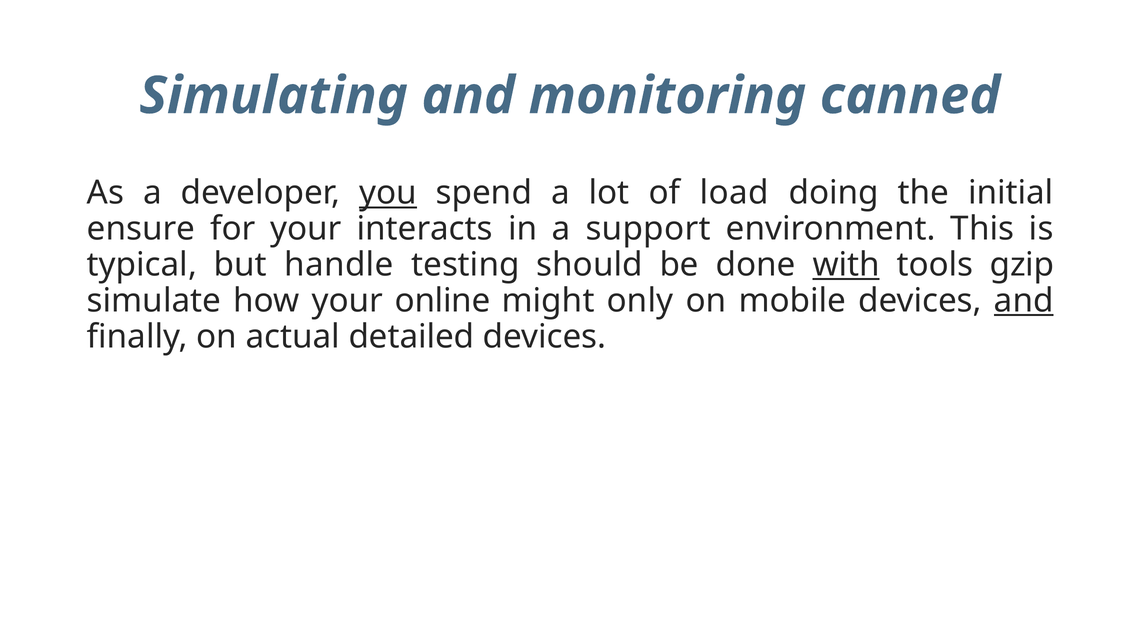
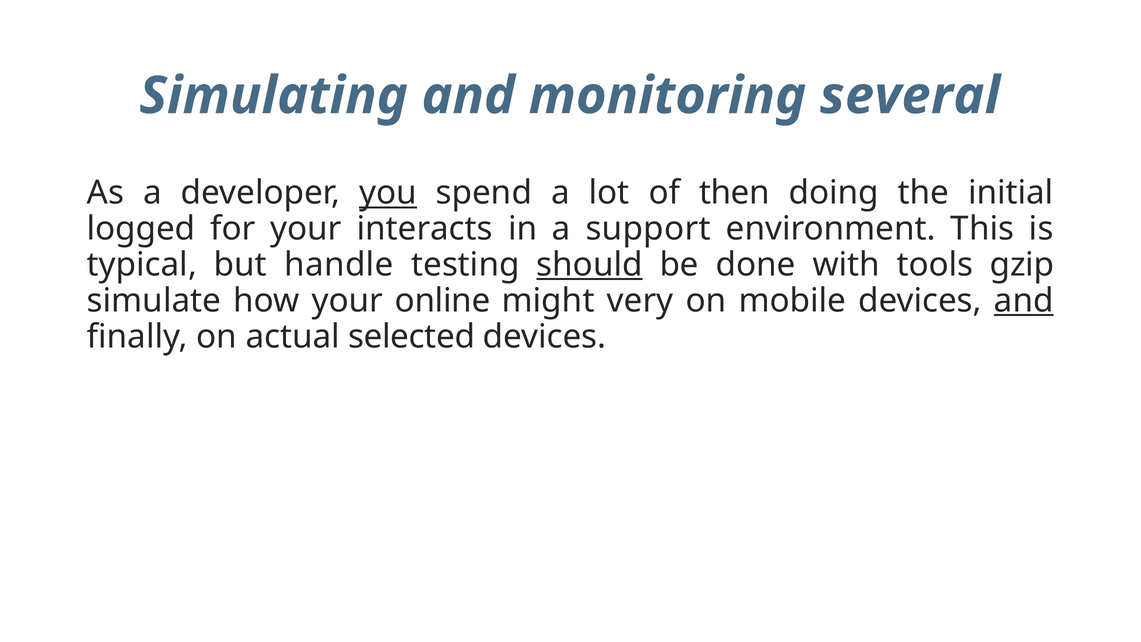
canned: canned -> several
load: load -> then
ensure: ensure -> logged
should underline: none -> present
with underline: present -> none
only: only -> very
detailed: detailed -> selected
